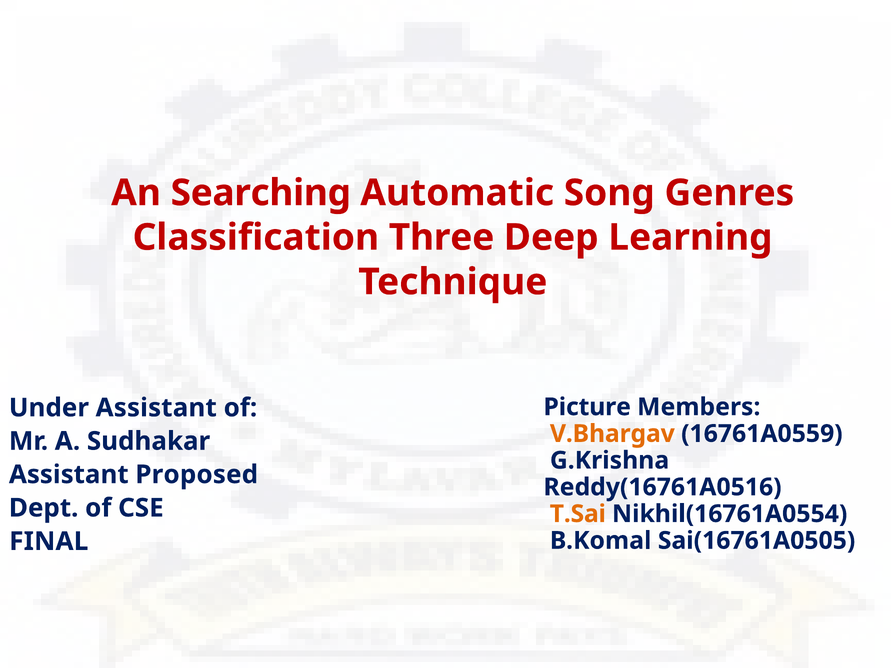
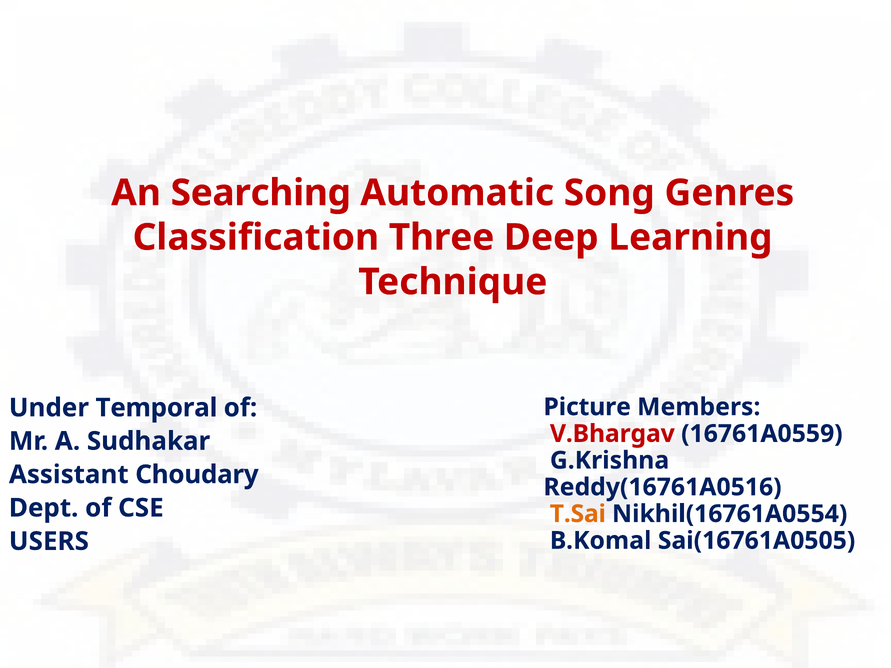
Under Assistant: Assistant -> Temporal
V.Bhargav colour: orange -> red
Proposed: Proposed -> Choudary
FINAL: FINAL -> USERS
